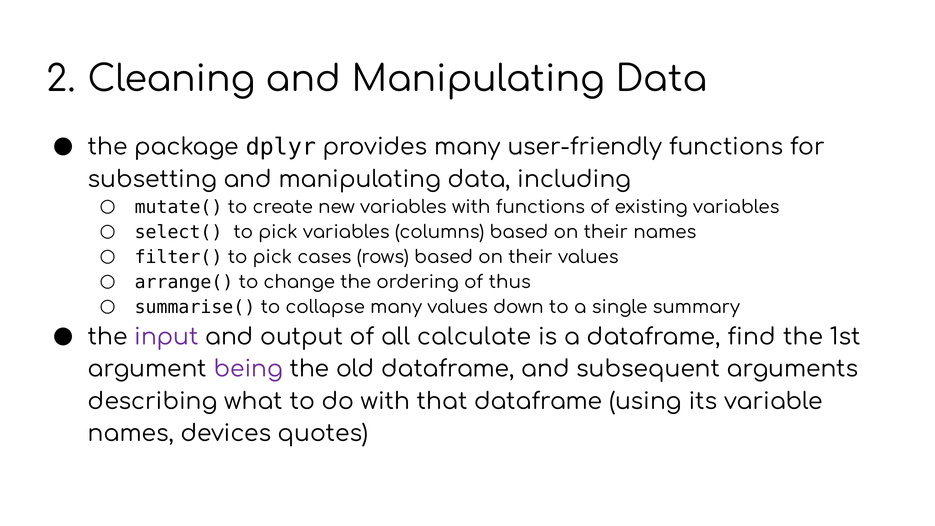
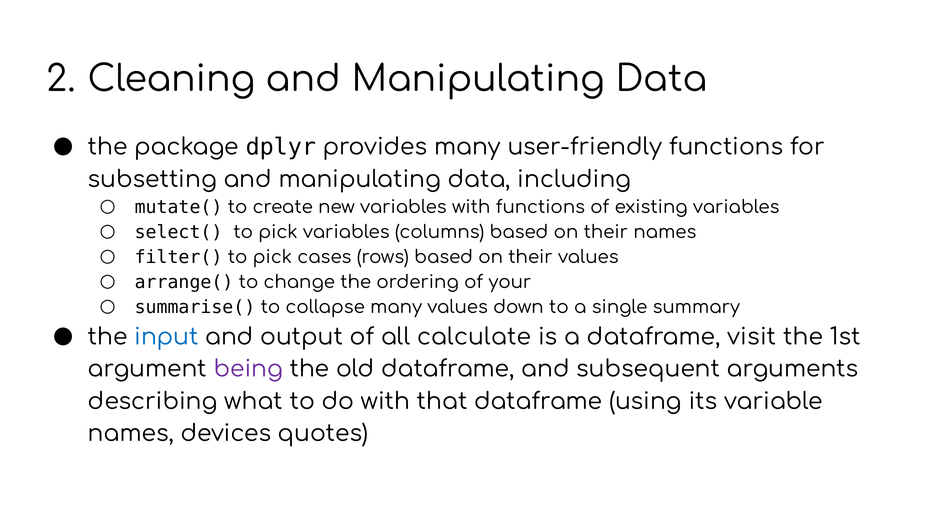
thus: thus -> your
input colour: purple -> blue
find: find -> visit
